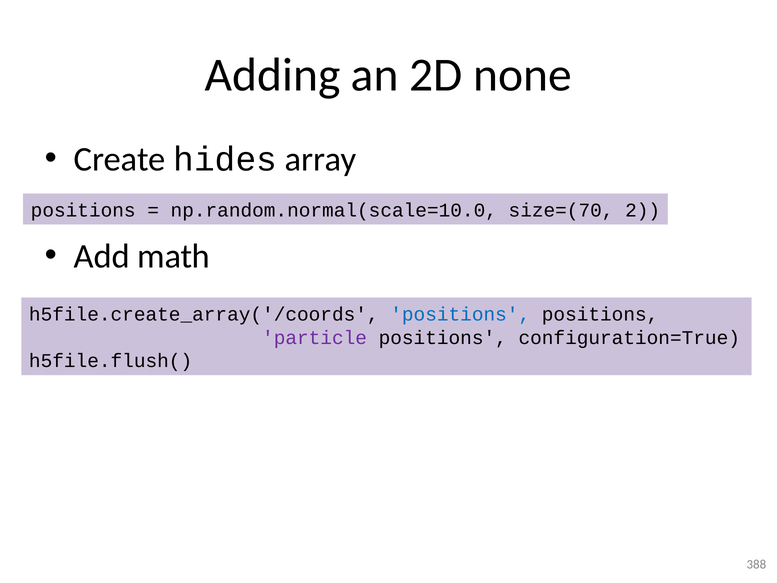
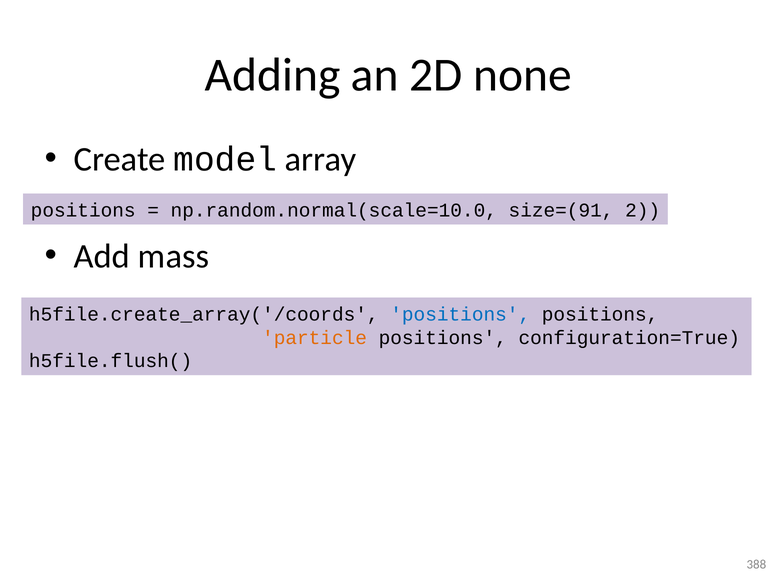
hides: hides -> model
size=(70: size=(70 -> size=(91
math: math -> mass
particle colour: purple -> orange
